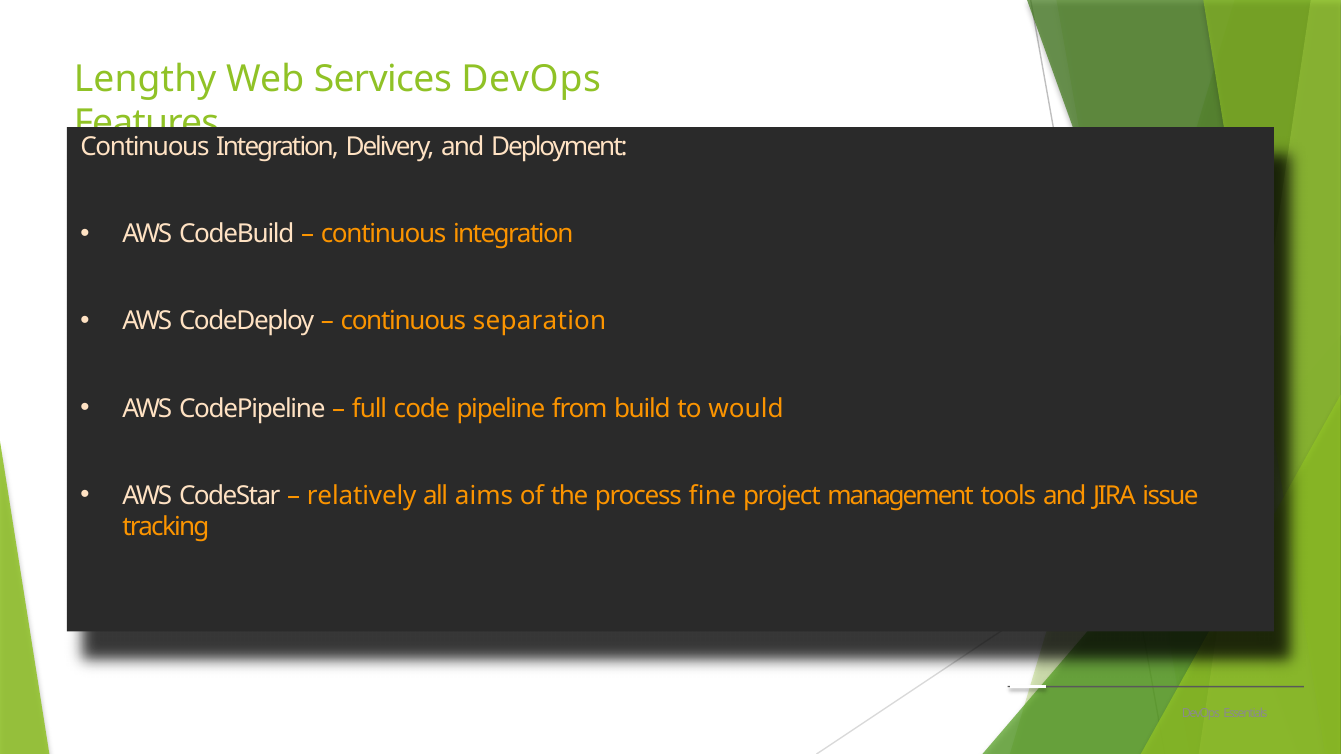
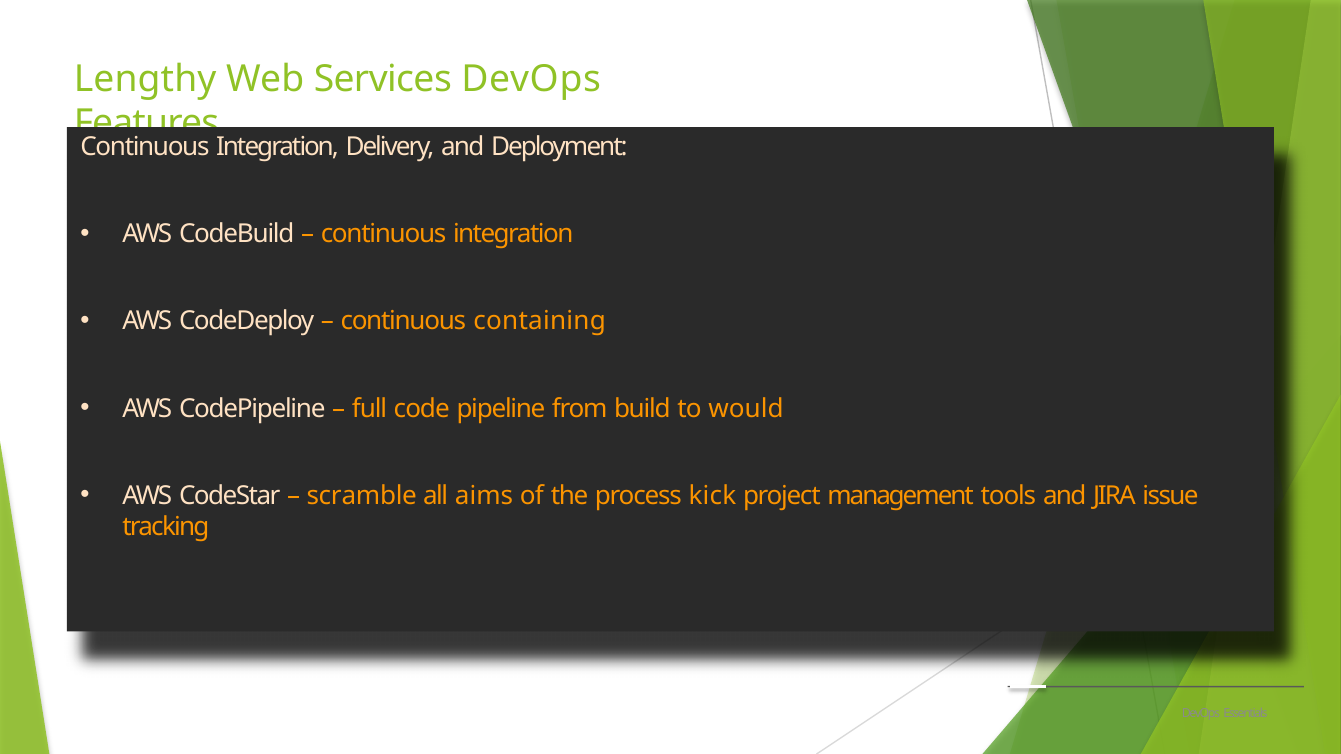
separation: separation -> containing
relatively: relatively -> scramble
fine: fine -> kick
